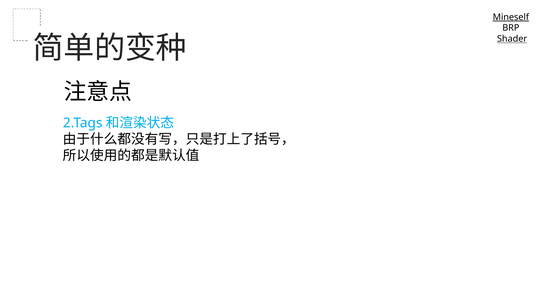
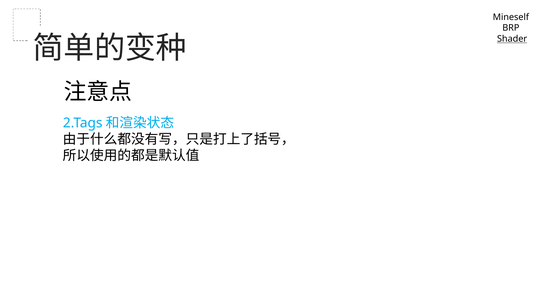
Mineself underline: present -> none
